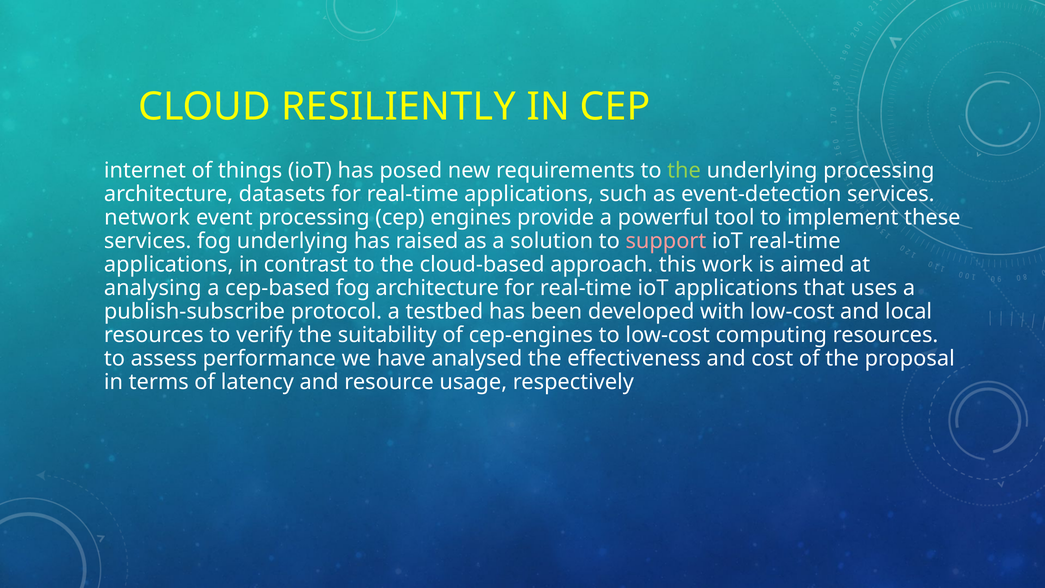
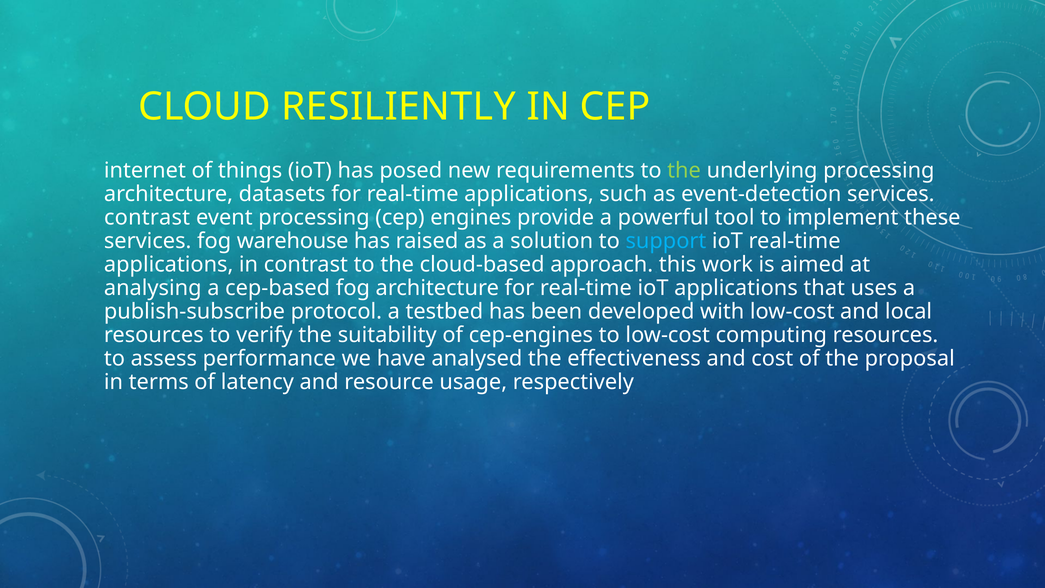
network at (147, 217): network -> contrast
fog underlying: underlying -> warehouse
support colour: pink -> light blue
